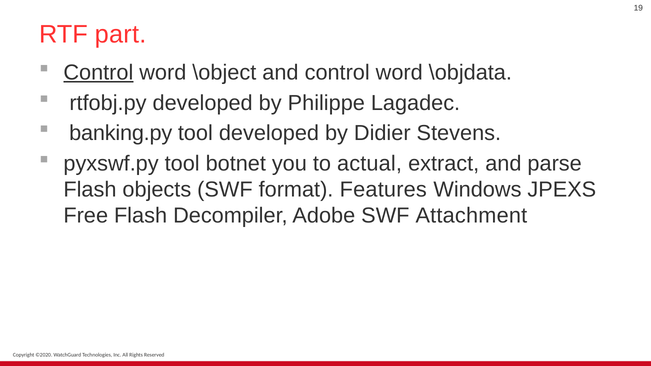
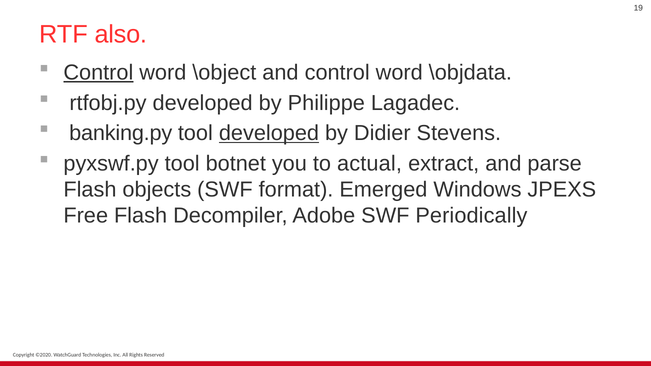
part: part -> also
developed at (269, 133) underline: none -> present
Features: Features -> Emerged
Attachment: Attachment -> Periodically
